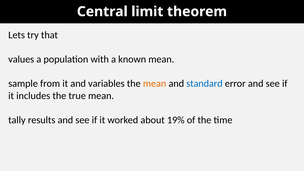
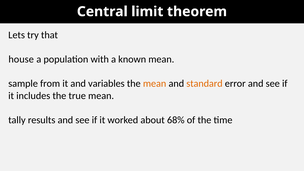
values: values -> house
standard colour: blue -> orange
19%: 19% -> 68%
